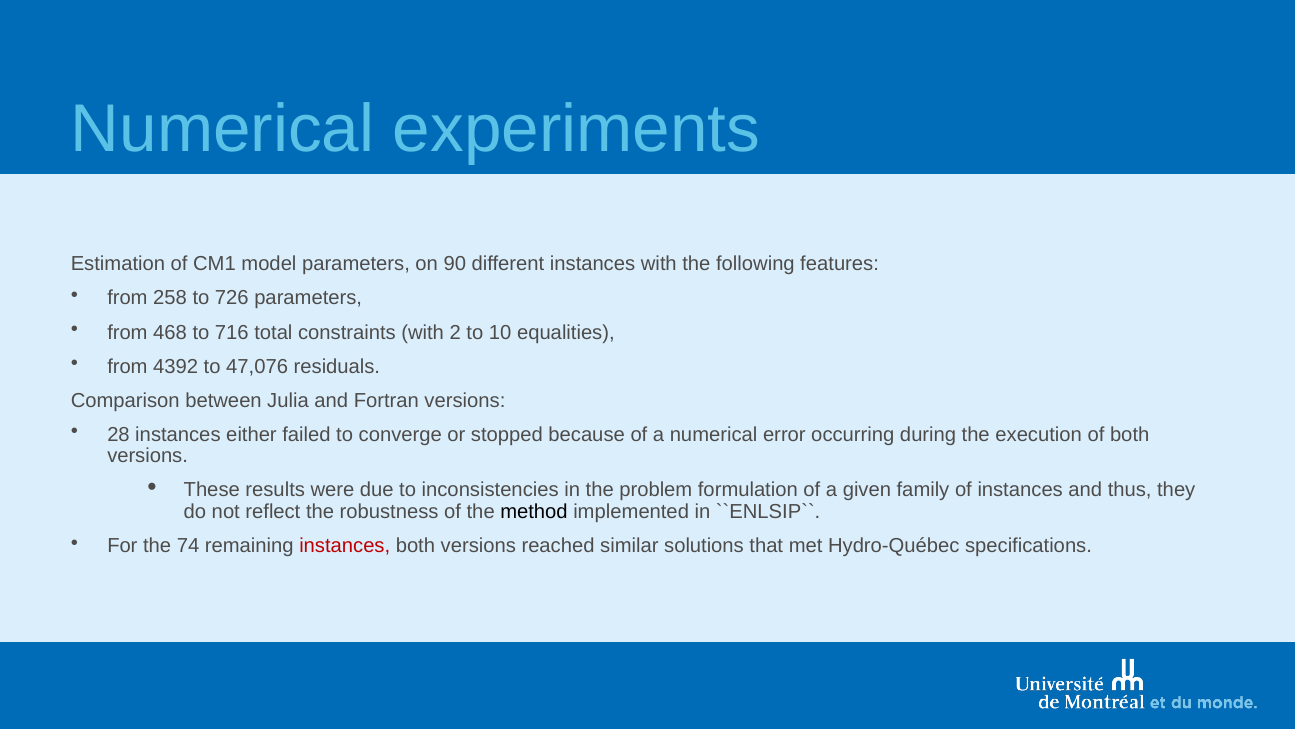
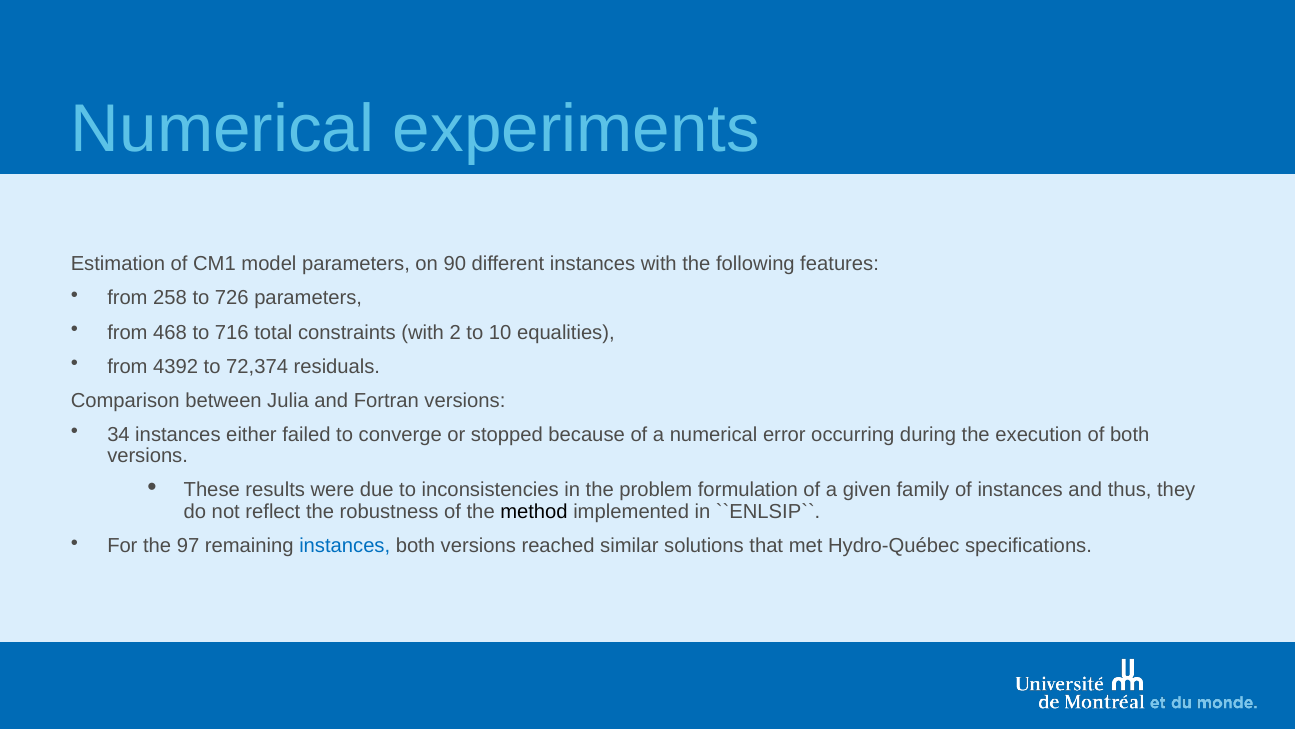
47,076: 47,076 -> 72,374
28: 28 -> 34
74: 74 -> 97
instances at (345, 546) colour: red -> blue
